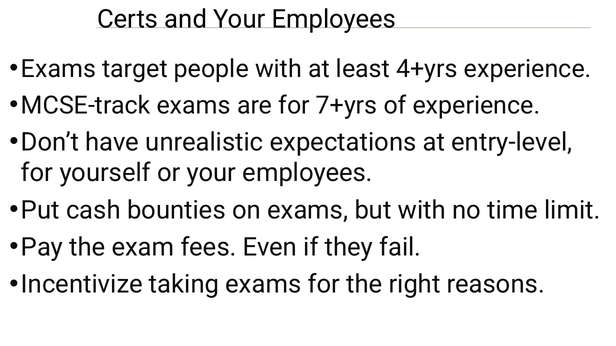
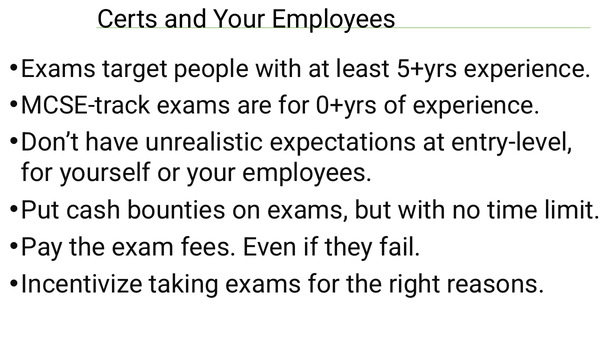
4+yrs: 4+yrs -> 5+yrs
7+yrs: 7+yrs -> 0+yrs
